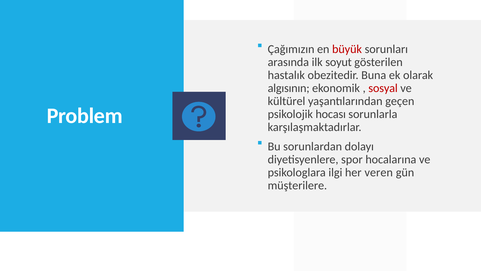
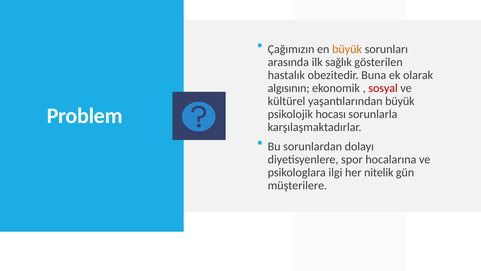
büyük at (347, 49) colour: red -> orange
soyut: soyut -> sağlık
yaşantılarından geçen: geçen -> büyük
veren: veren -> nitelik
